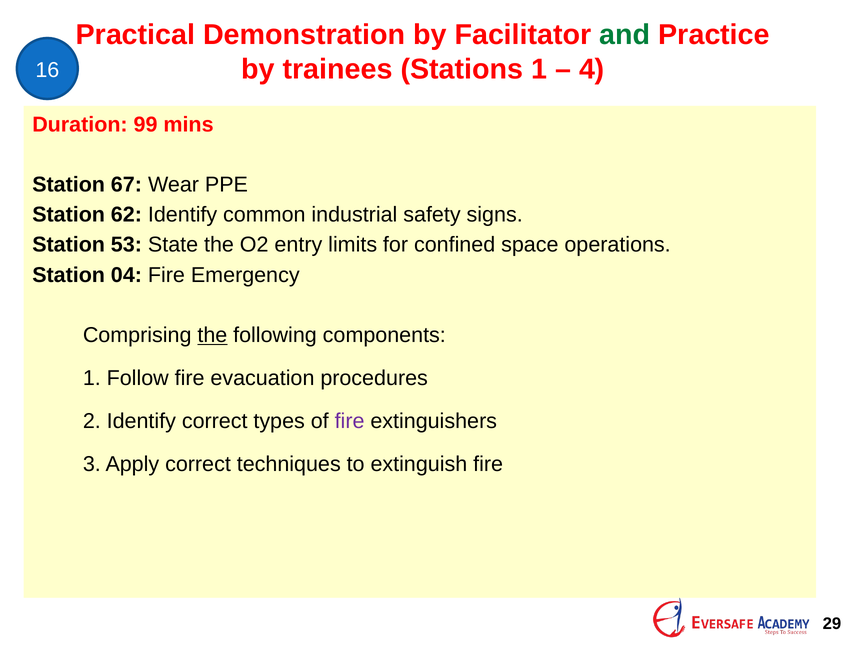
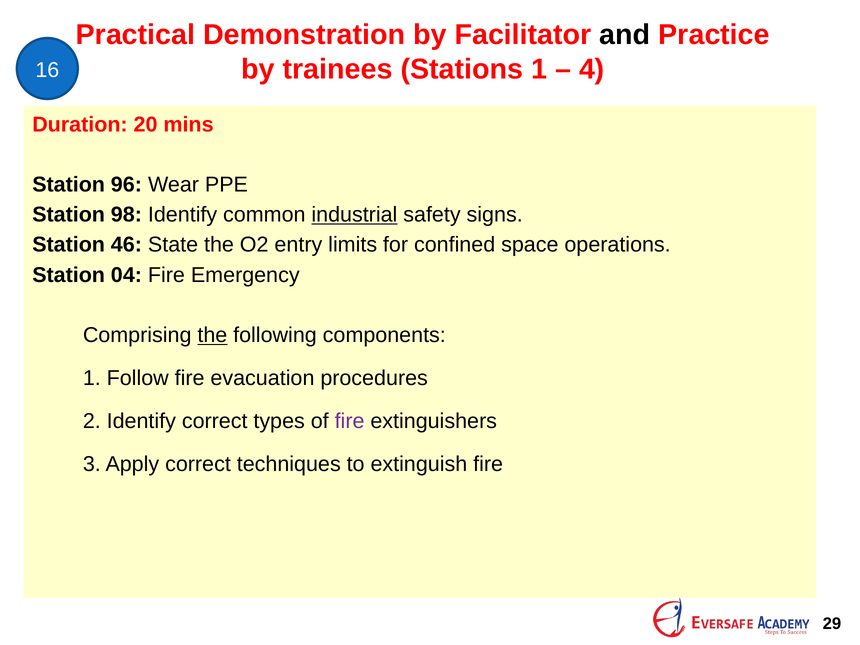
and colour: green -> black
99: 99 -> 20
67: 67 -> 96
62: 62 -> 98
industrial underline: none -> present
53: 53 -> 46
